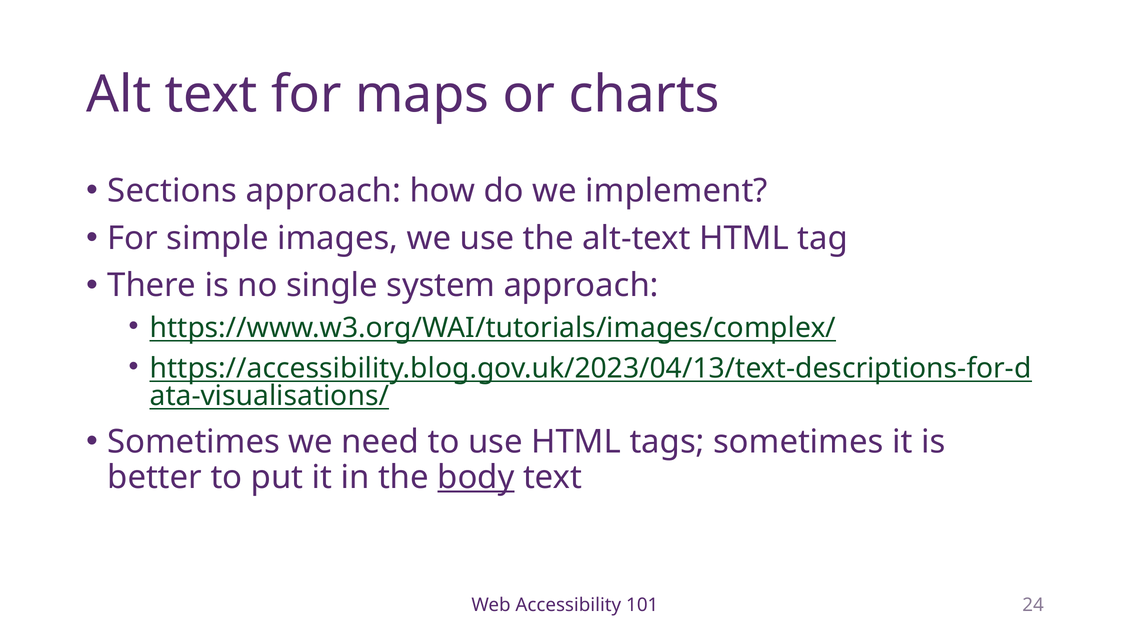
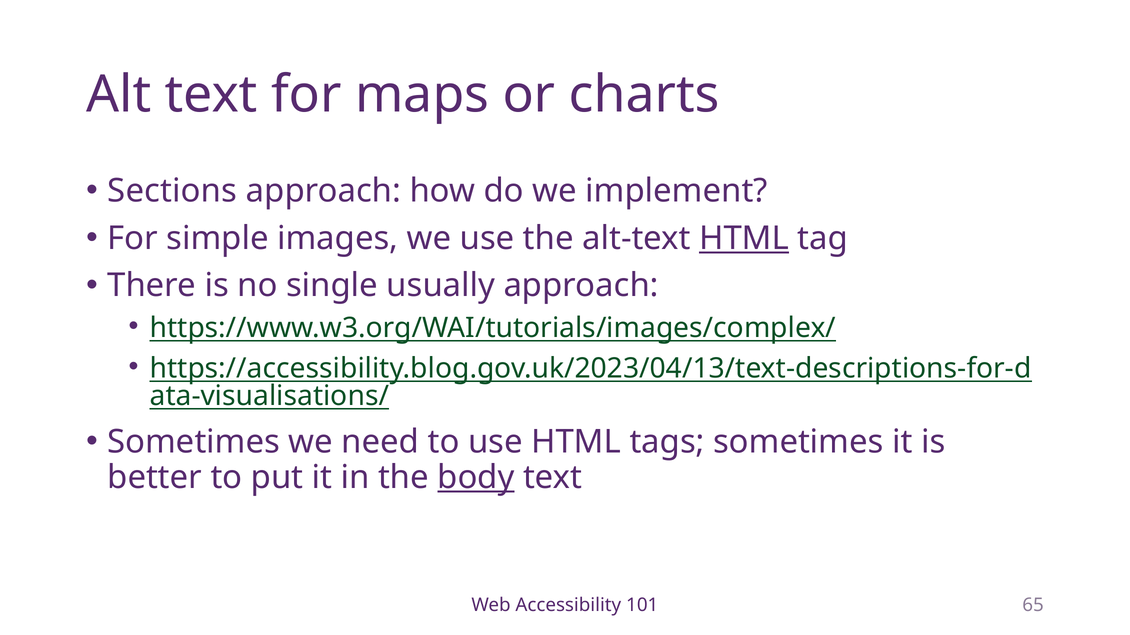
HTML at (744, 238) underline: none -> present
system: system -> usually
24: 24 -> 65
